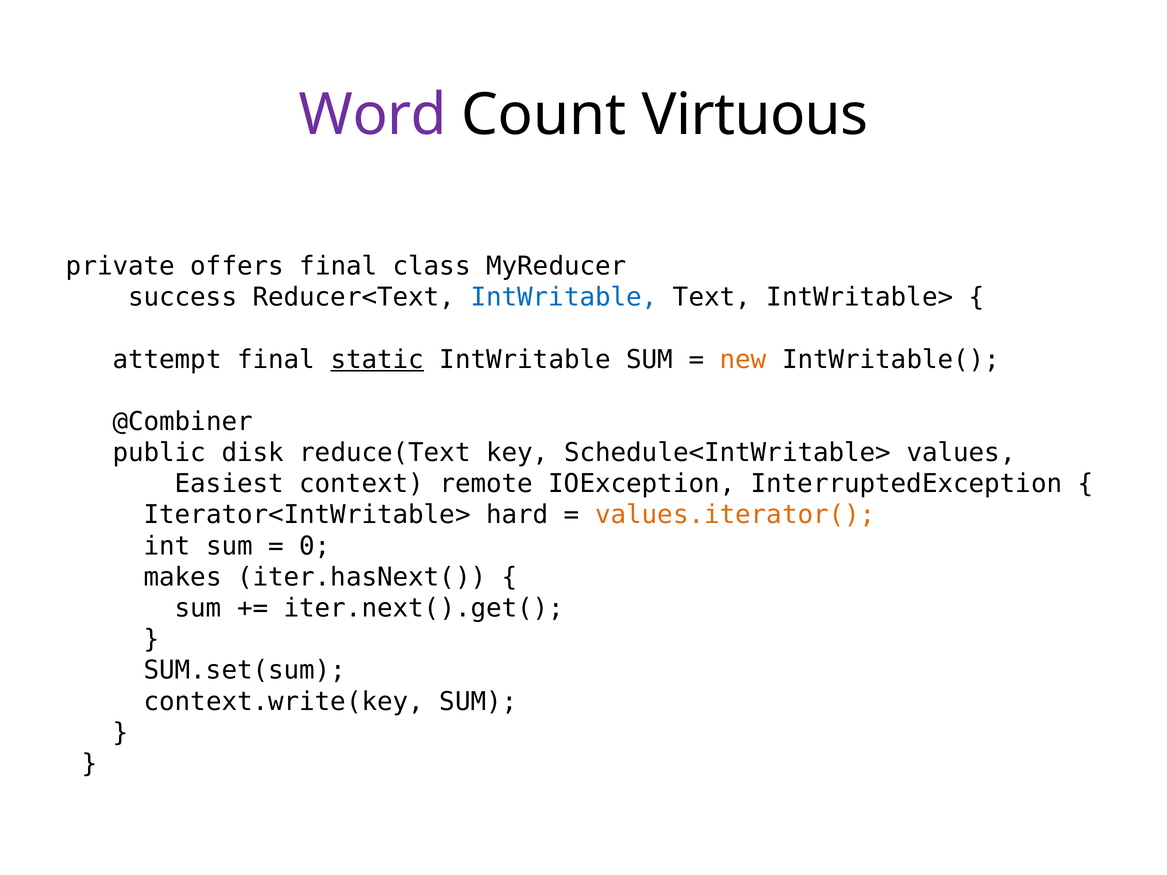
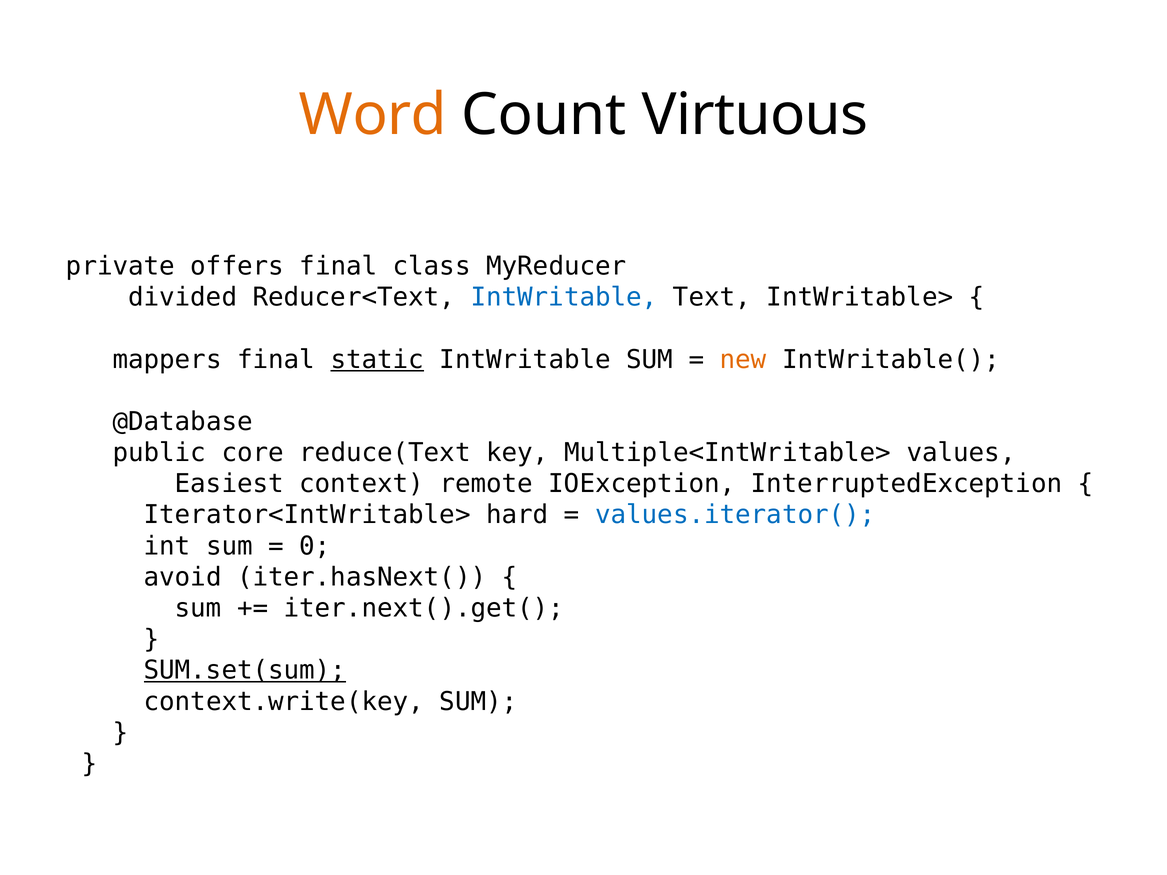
Word colour: purple -> orange
success: success -> divided
attempt: attempt -> mappers
@Combiner: @Combiner -> @Database
disk: disk -> core
Schedule<IntWritable>: Schedule<IntWritable> -> Multiple<IntWritable>
values.iterator( colour: orange -> blue
makes: makes -> avoid
SUM.set(sum underline: none -> present
